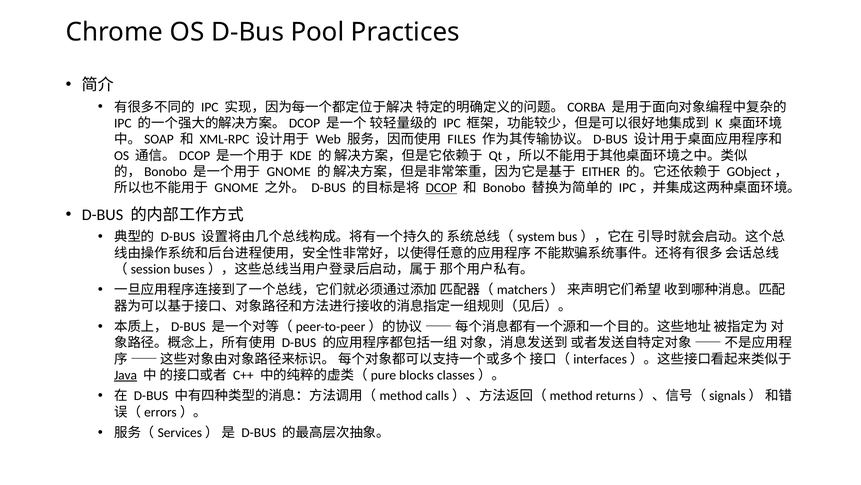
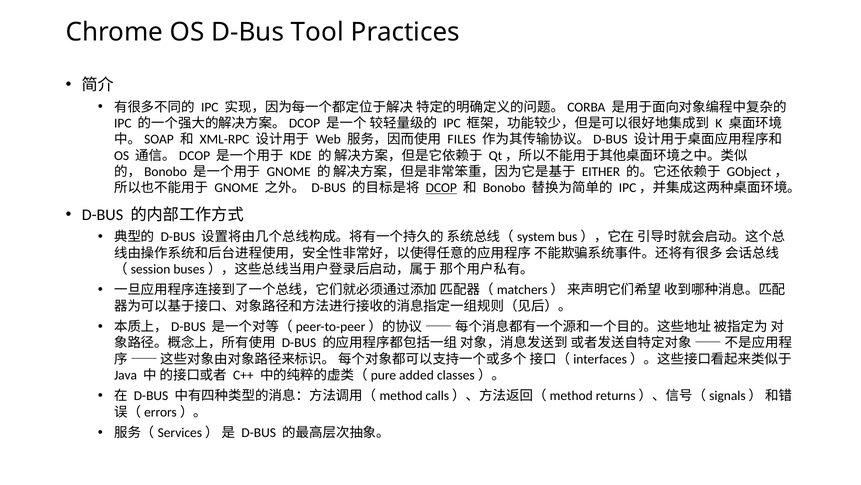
Pool: Pool -> Tool
Java underline: present -> none
blocks: blocks -> added
